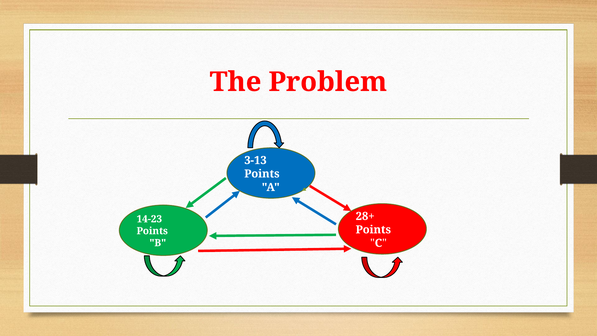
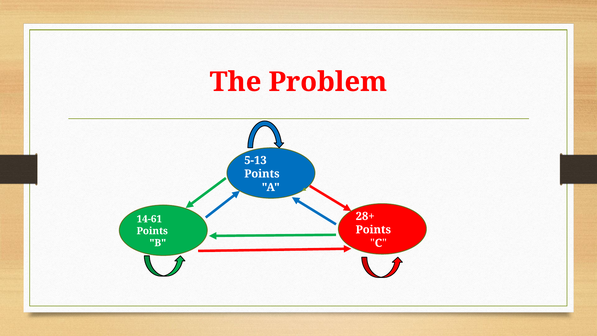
3-13: 3-13 -> 5-13
14-23: 14-23 -> 14-61
